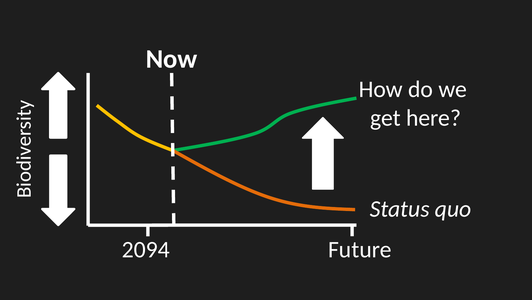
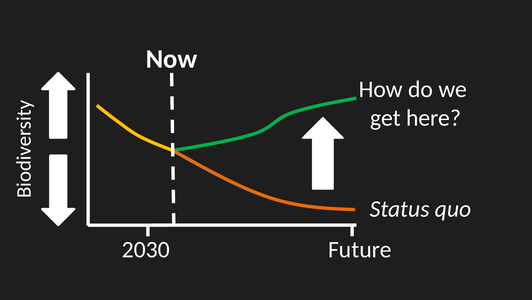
2094: 2094 -> 2030
